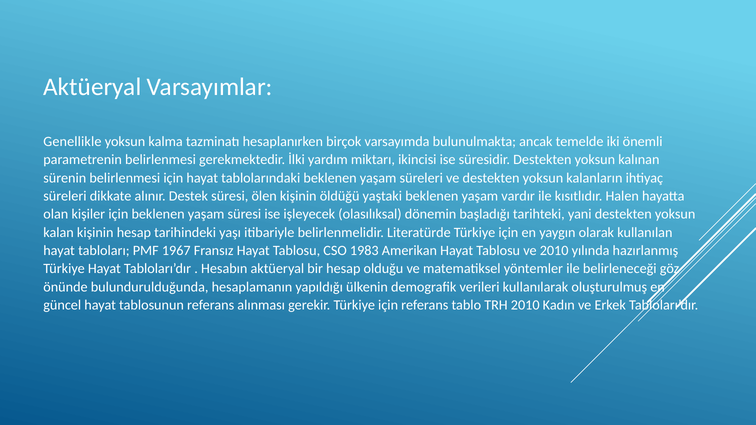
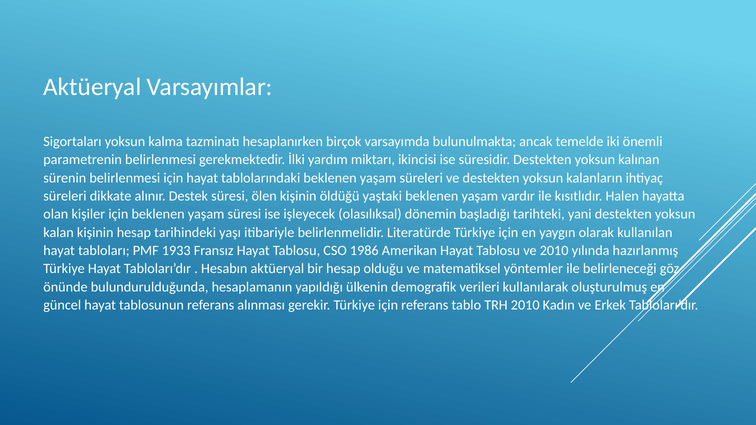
Genellikle: Genellikle -> Sigortaları
1967: 1967 -> 1933
1983: 1983 -> 1986
